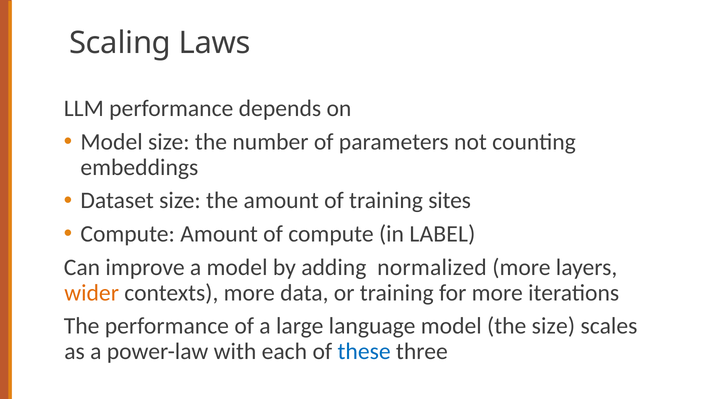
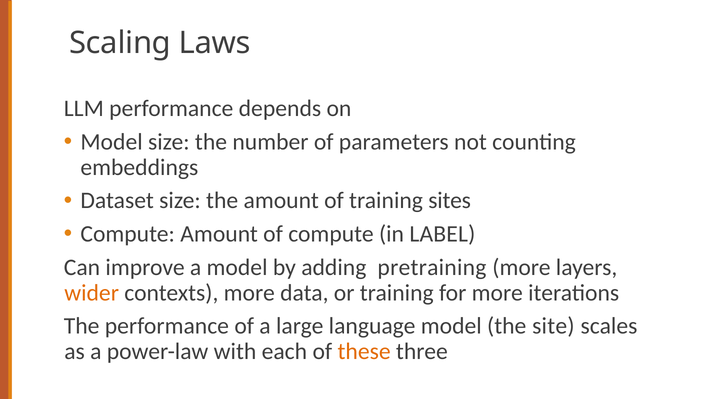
normalized: normalized -> pretraining
the size: size -> site
these colour: blue -> orange
